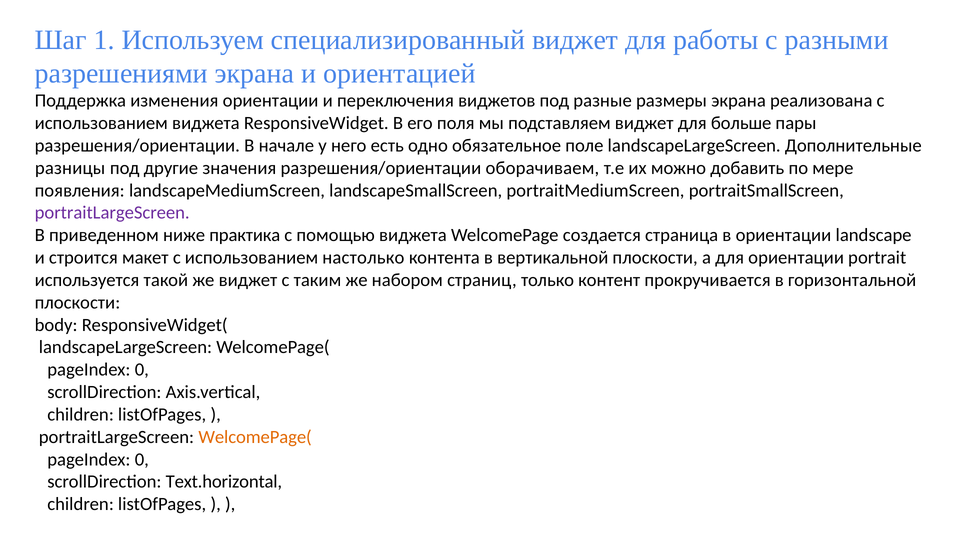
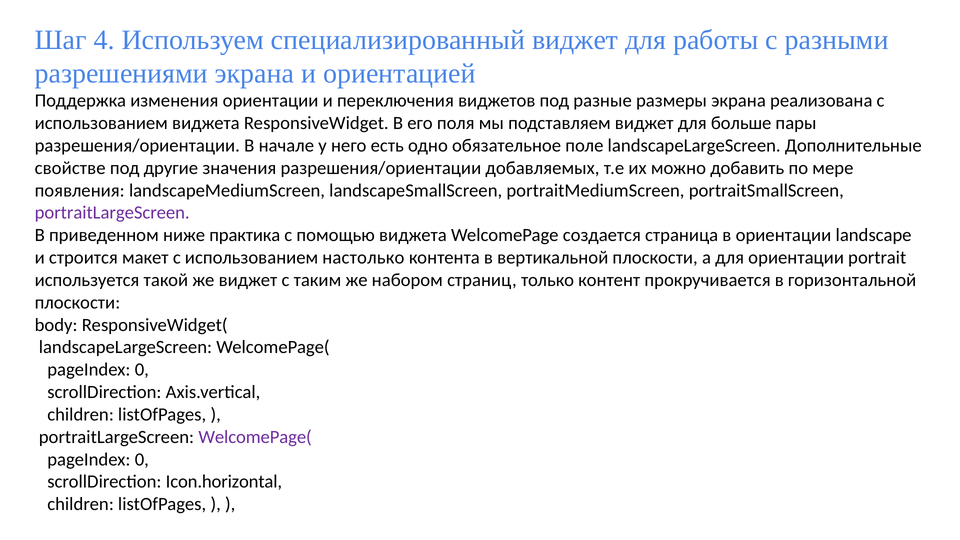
1: 1 -> 4
разницы: разницы -> свойстве
оборачиваем: оборачиваем -> добавляемых
WelcomePage( at (255, 437) colour: orange -> purple
Text.horizontal: Text.horizontal -> Icon.horizontal
